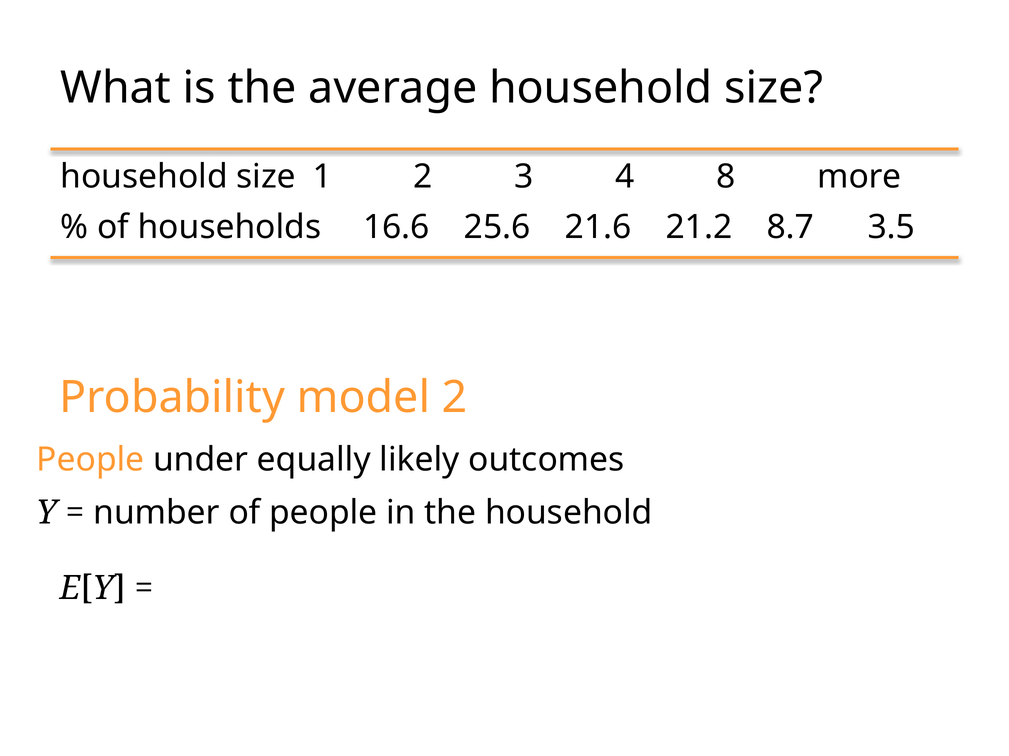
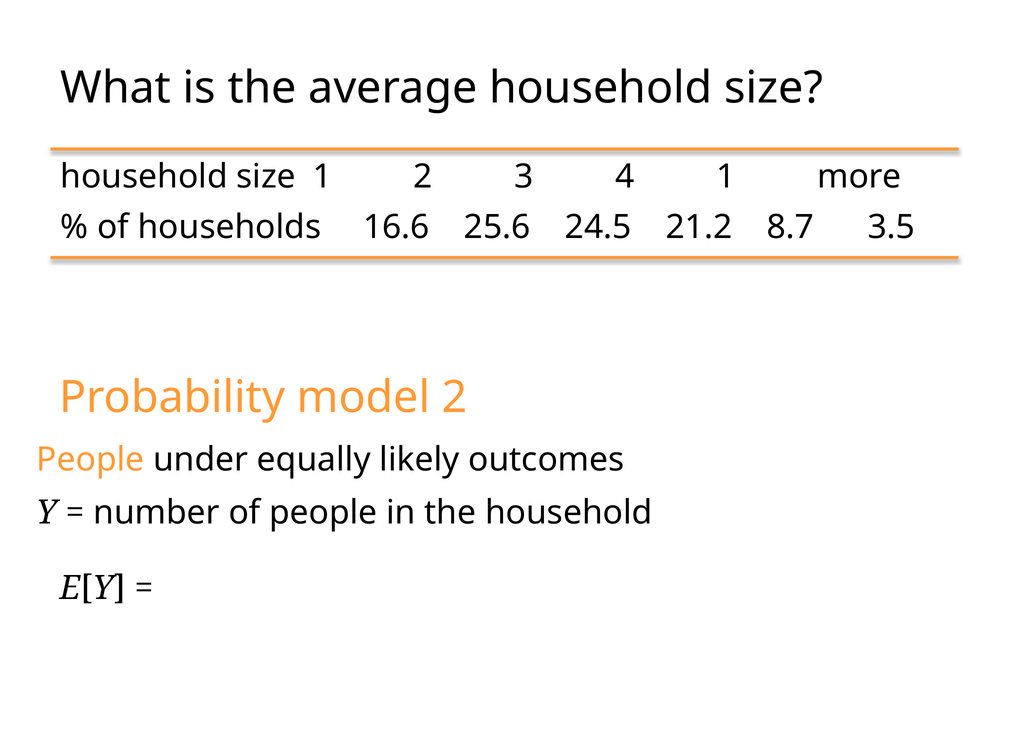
4 8: 8 -> 1
21.6: 21.6 -> 24.5
